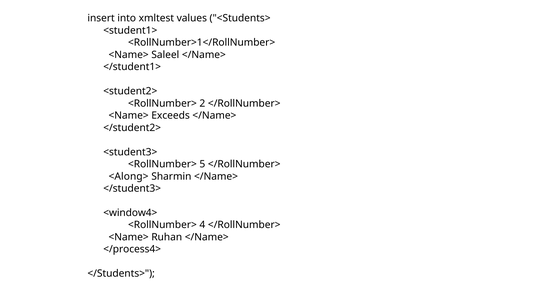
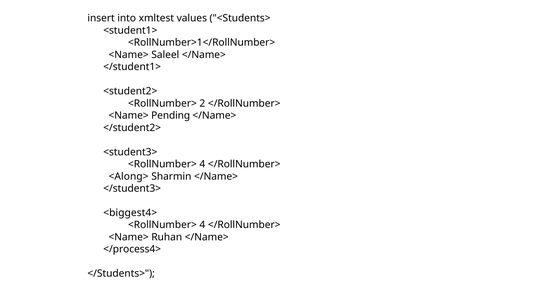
Exceeds: Exceeds -> Pending
5 at (202, 164): 5 -> 4
<window4>: <window4> -> <biggest4>
